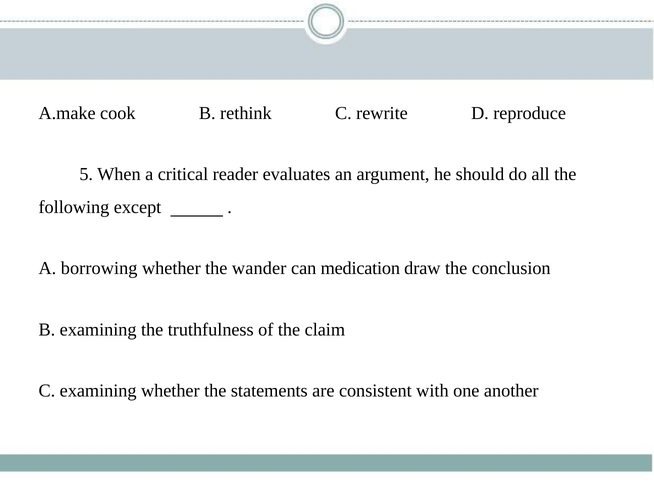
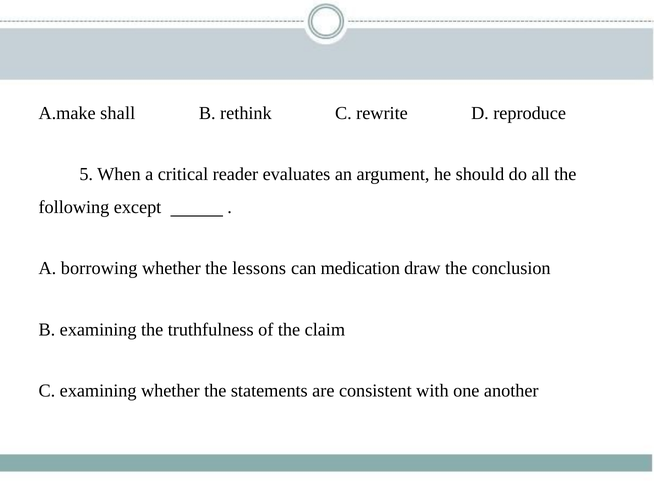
cook: cook -> shall
wander: wander -> lessons
